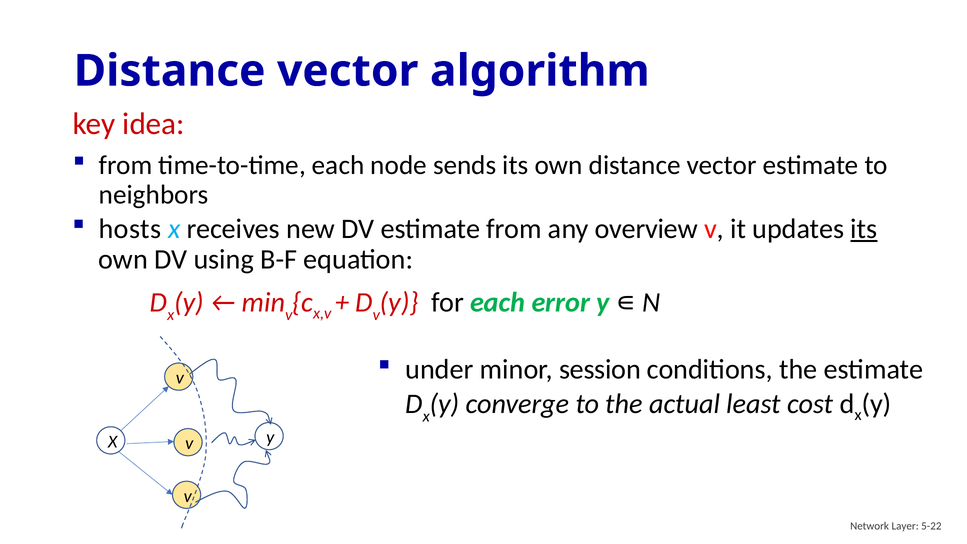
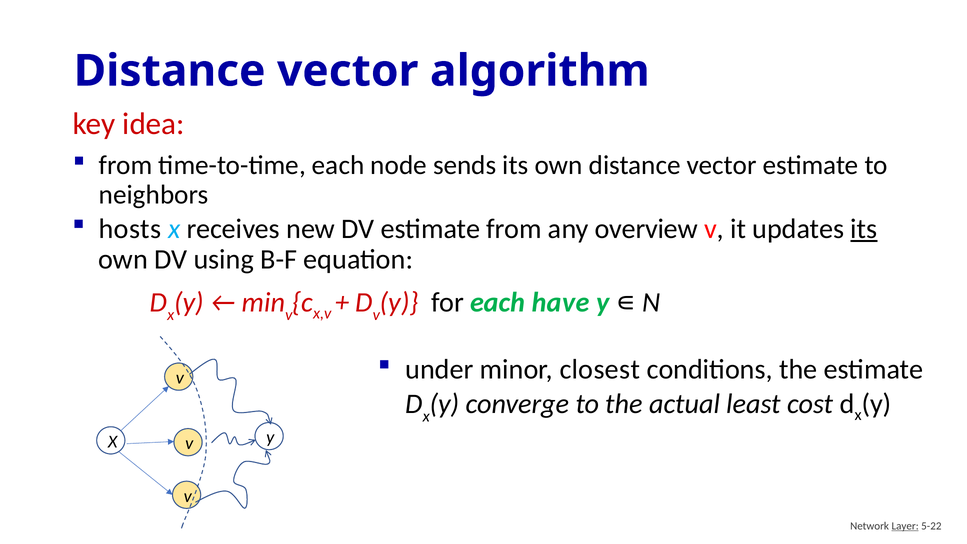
error: error -> have
session: session -> closest
Layer underline: none -> present
